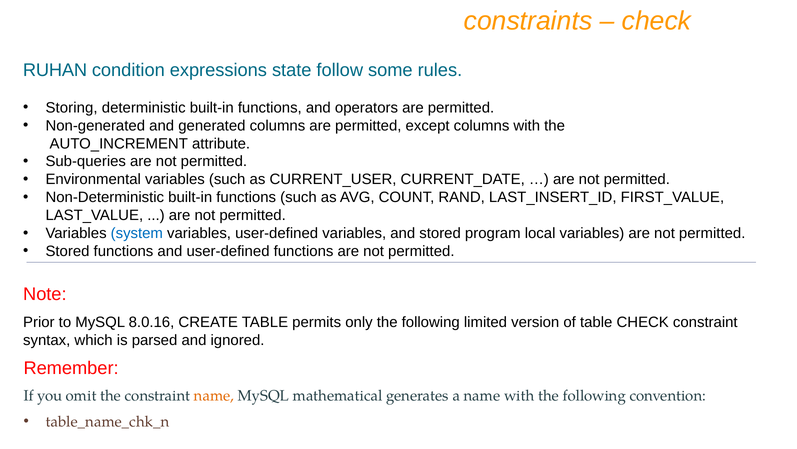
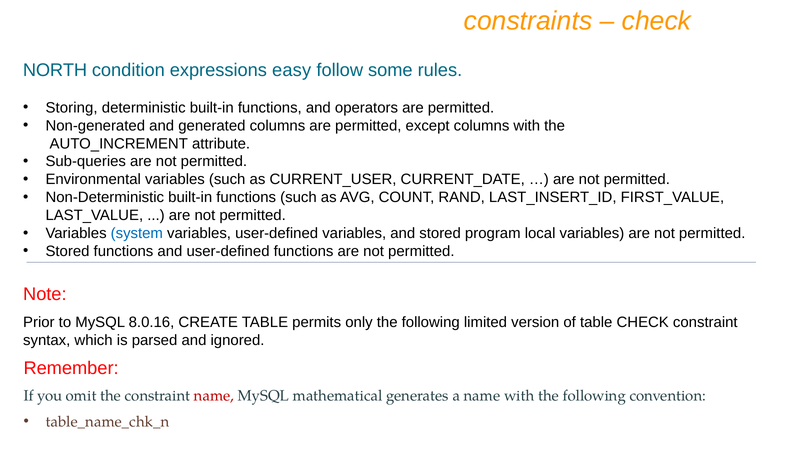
RUHAN: RUHAN -> NORTH
state: state -> easy
name at (214, 395) colour: orange -> red
